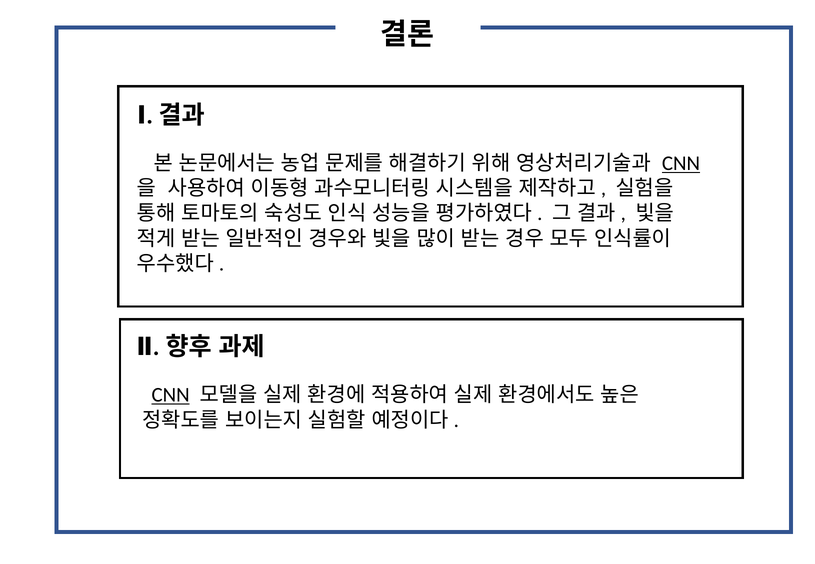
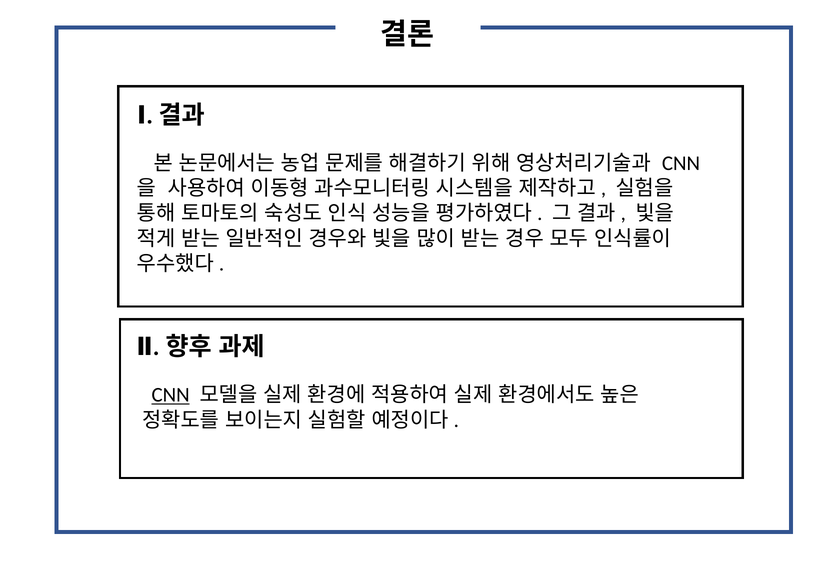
CNN at (681, 163) underline: present -> none
